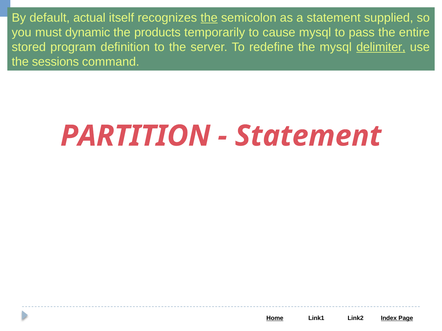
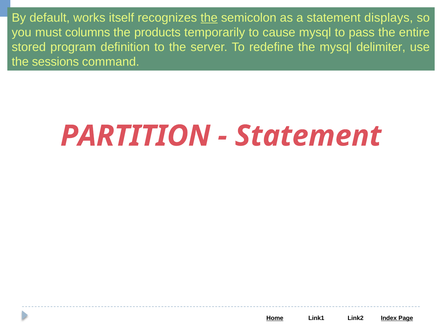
actual: actual -> works
supplied: supplied -> displays
dynamic: dynamic -> columns
delimiter underline: present -> none
